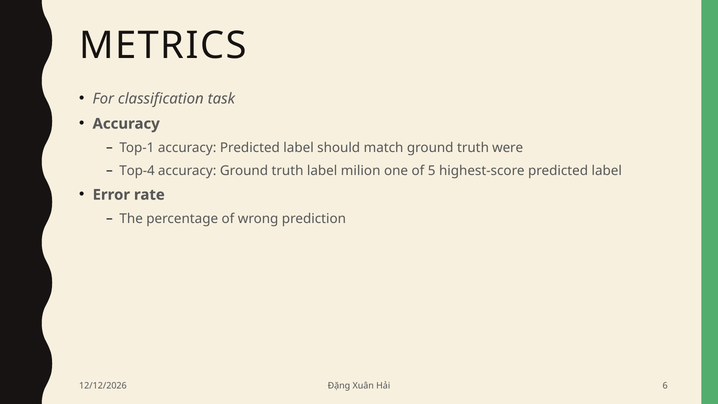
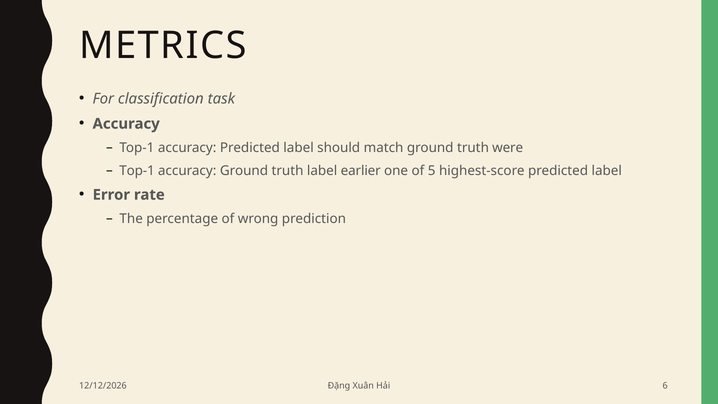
Top-4 at (137, 171): Top-4 -> Top-1
milion: milion -> earlier
